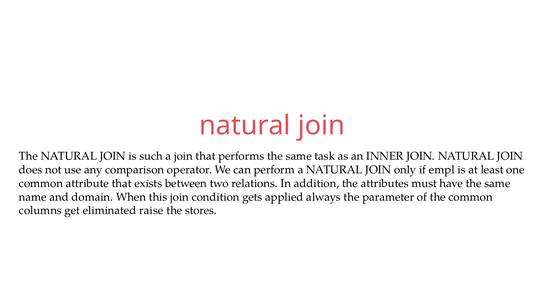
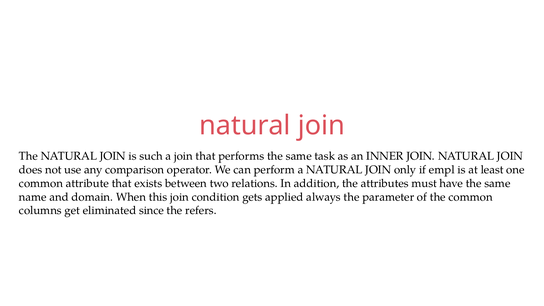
raise: raise -> since
stores: stores -> refers
